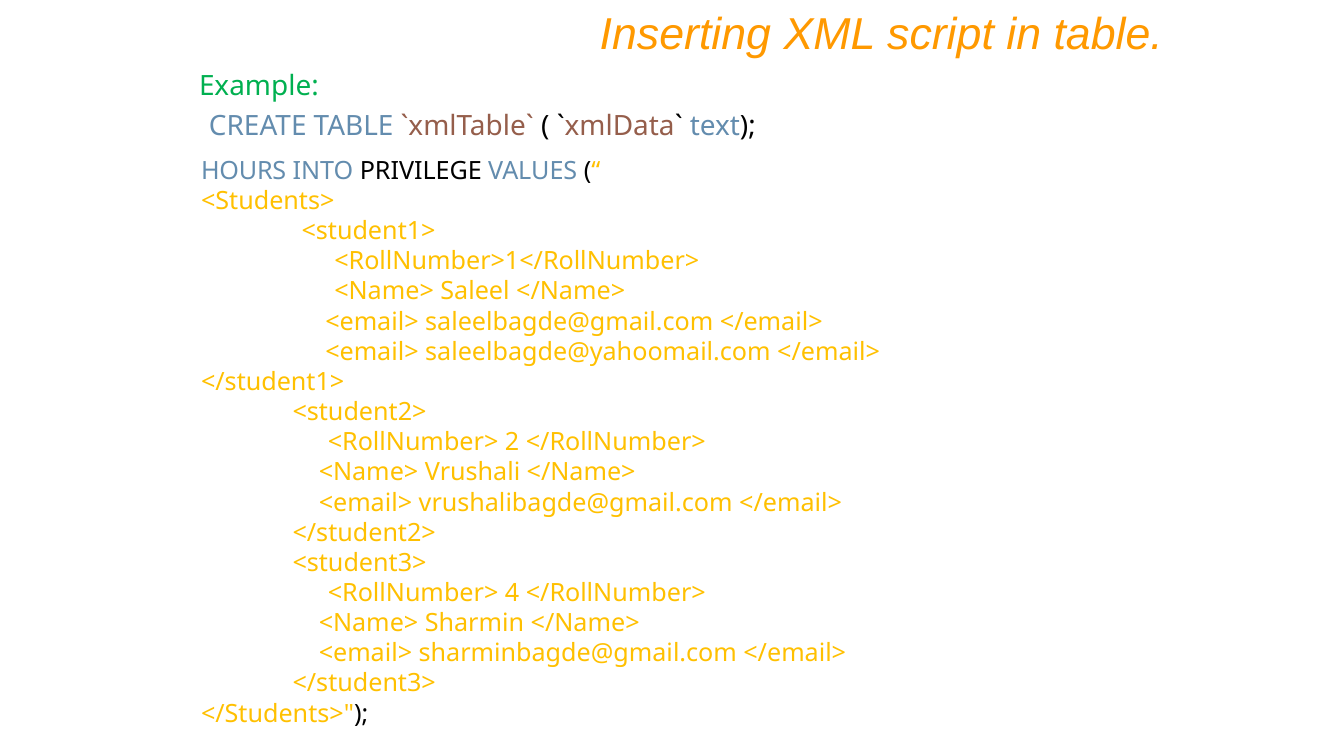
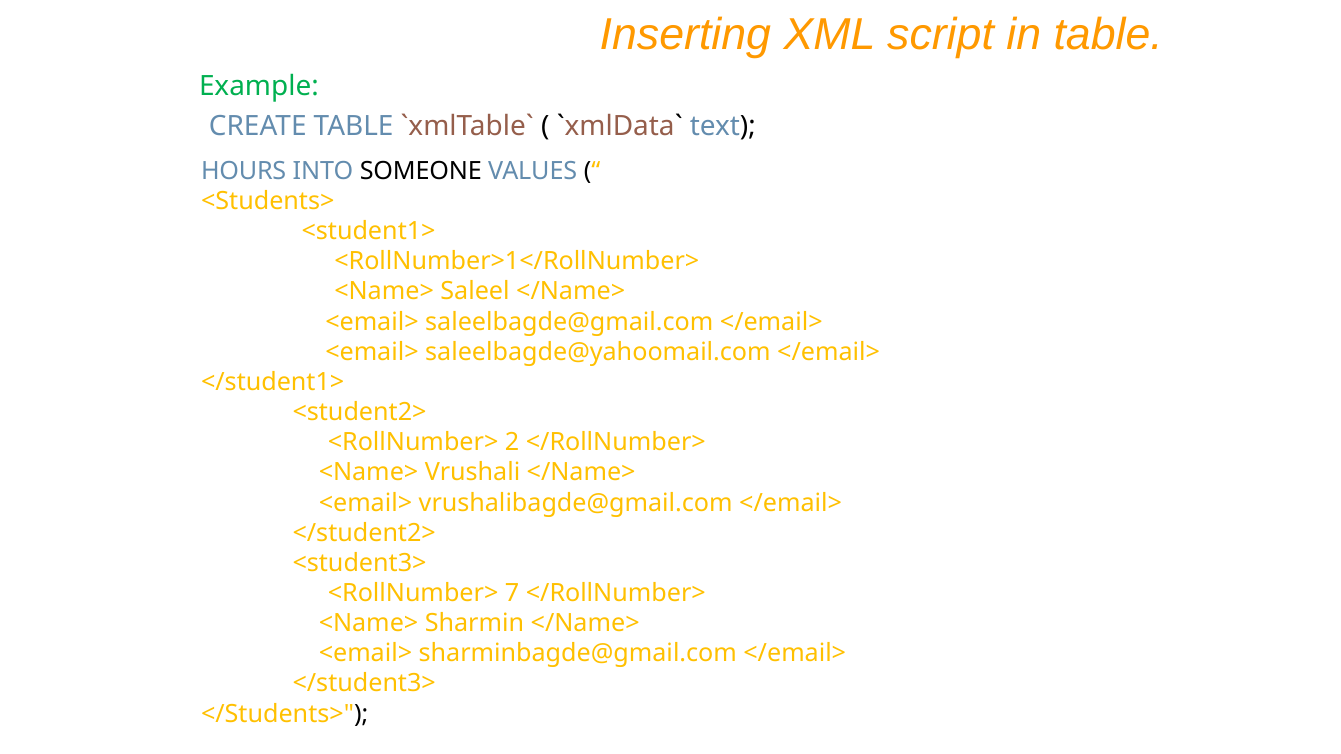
PRIVILEGE: PRIVILEGE -> SOMEONE
4: 4 -> 7
